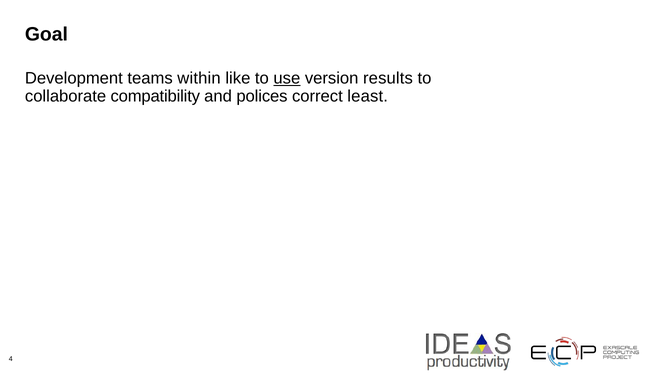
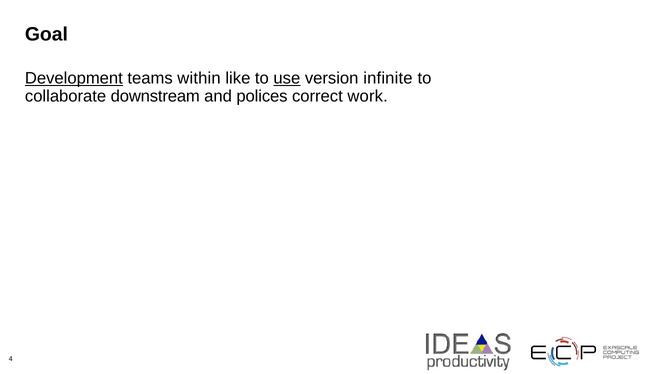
Development underline: none -> present
results: results -> infinite
compatibility: compatibility -> downstream
least: least -> work
